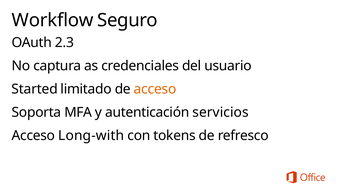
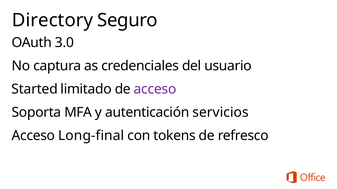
Workflow: Workflow -> Directory
2.3: 2.3 -> 3.0
acceso at (155, 89) colour: orange -> purple
Long-with: Long-with -> Long-final
